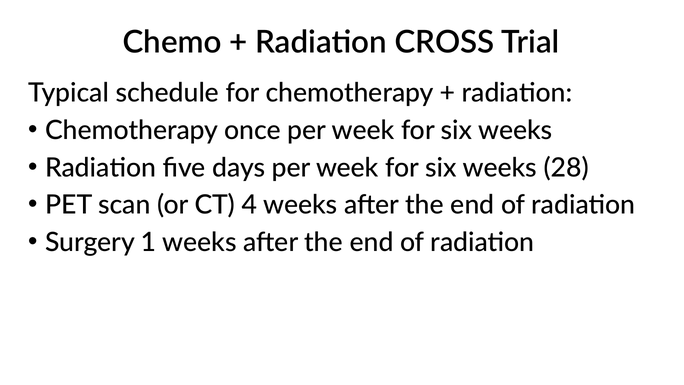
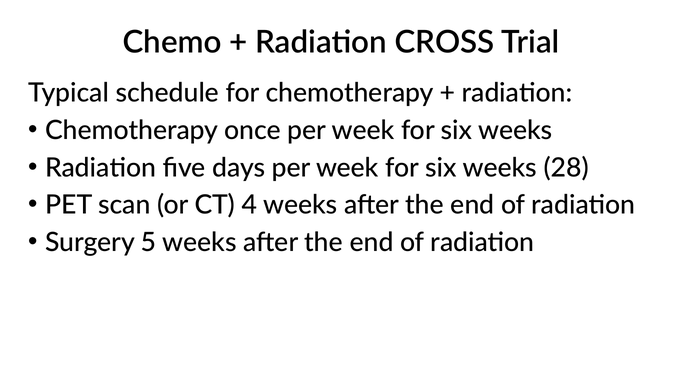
1: 1 -> 5
